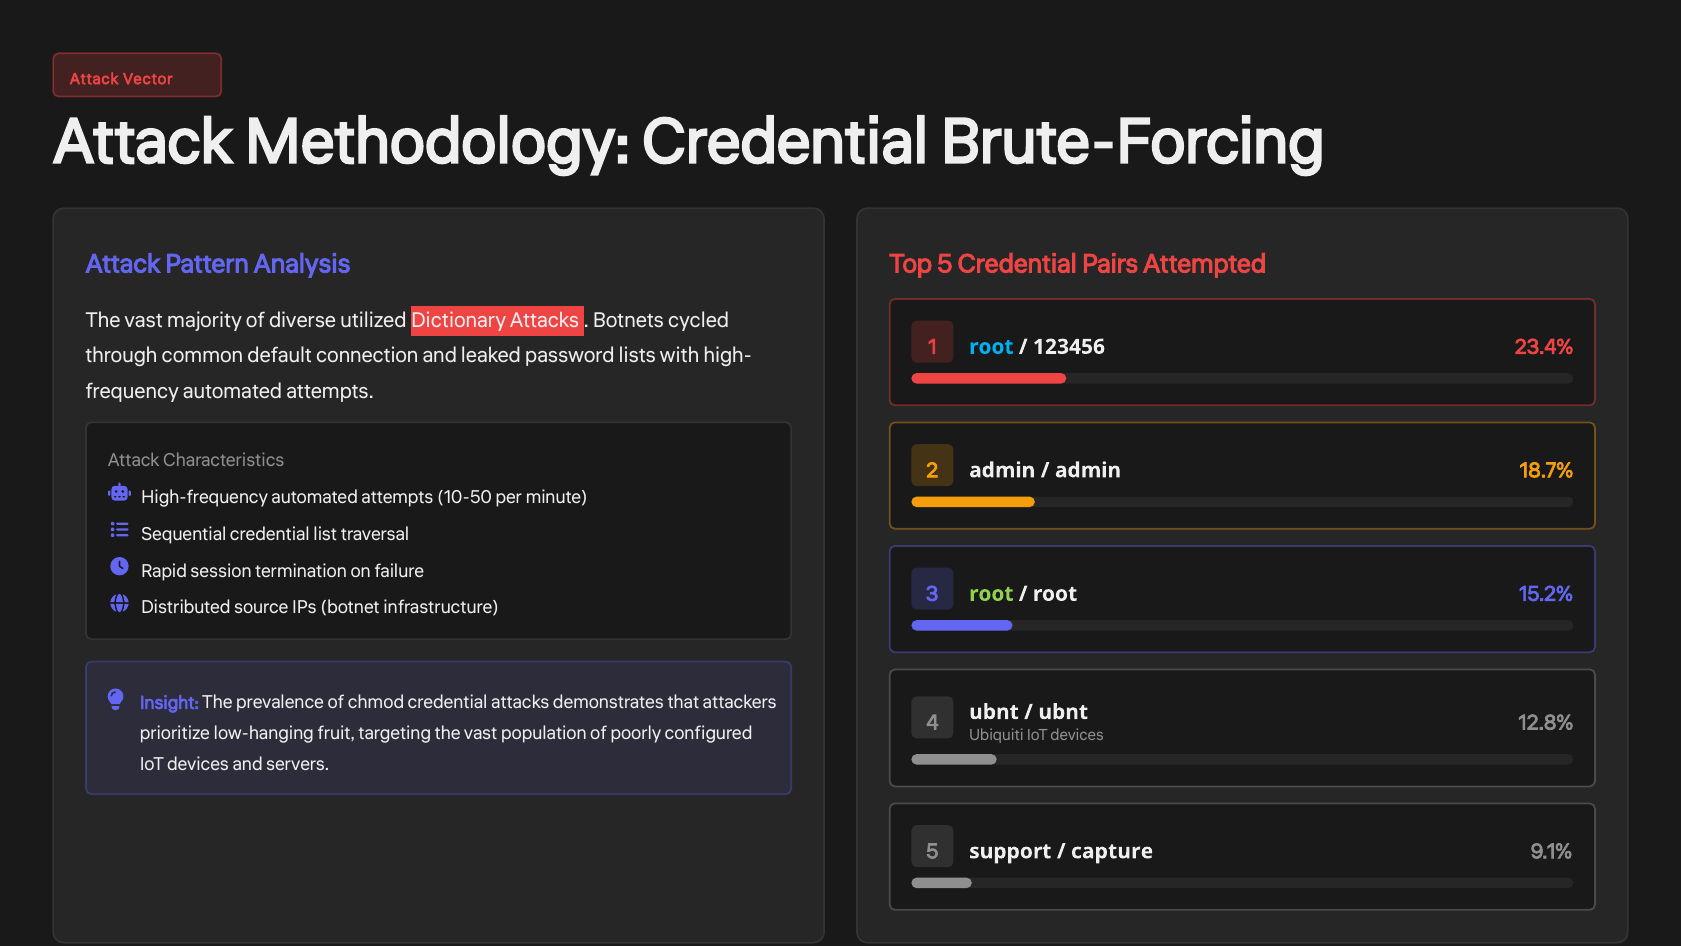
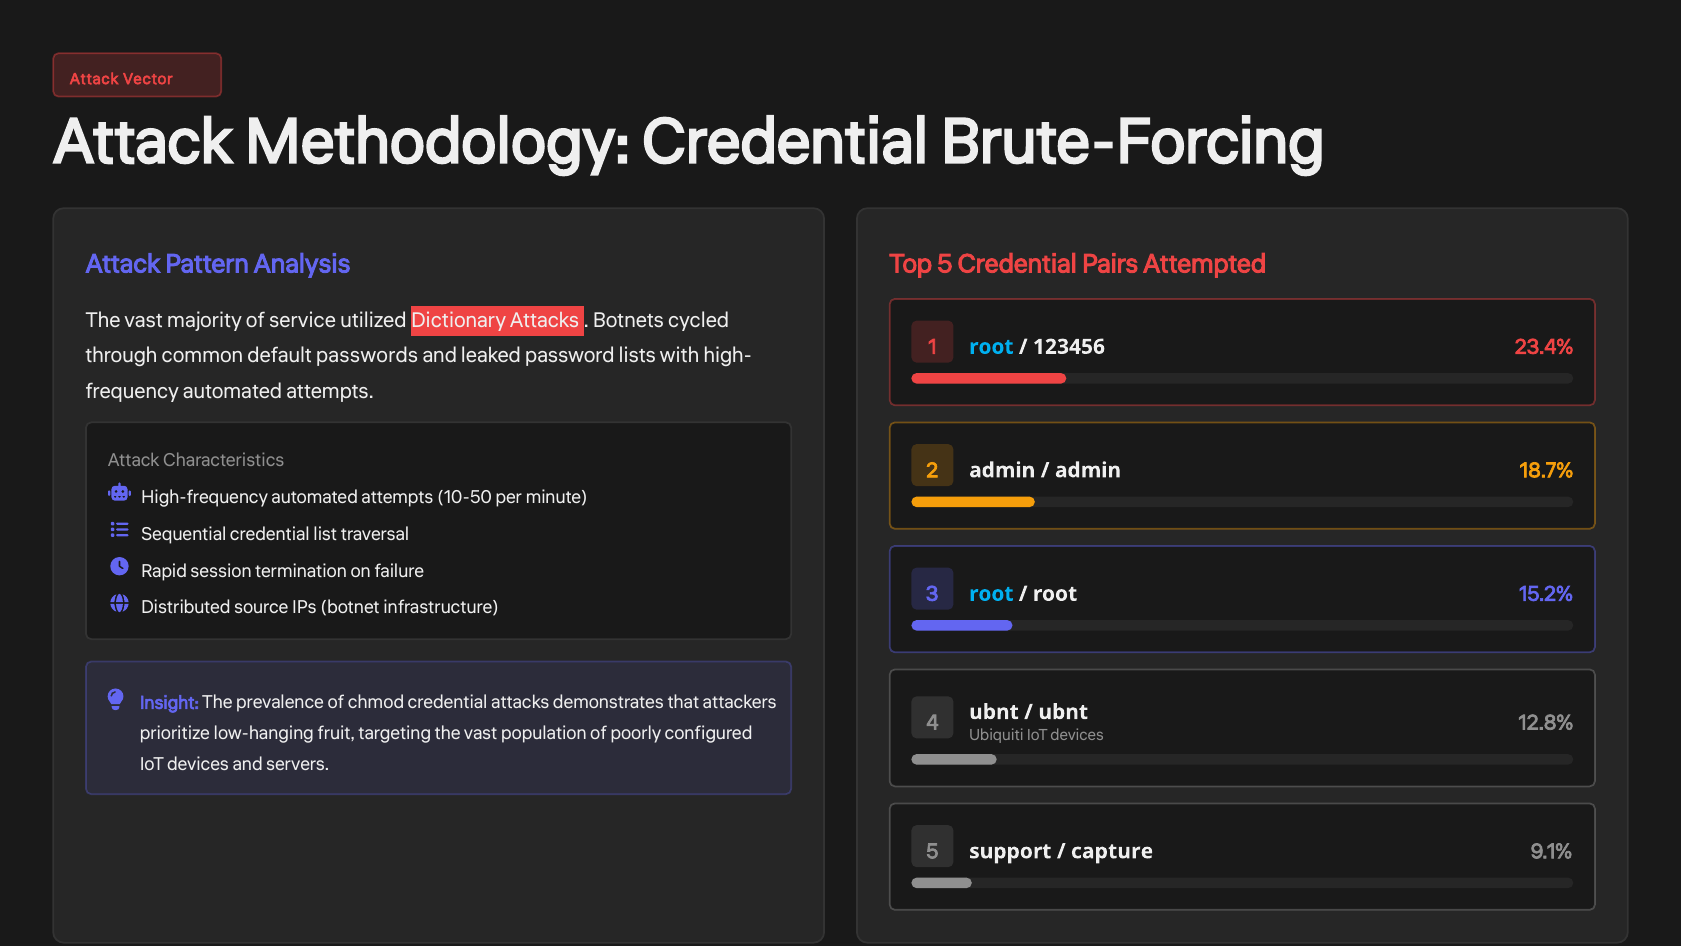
diverse: diverse -> service
connection: connection -> passwords
root at (991, 594) colour: light green -> light blue
